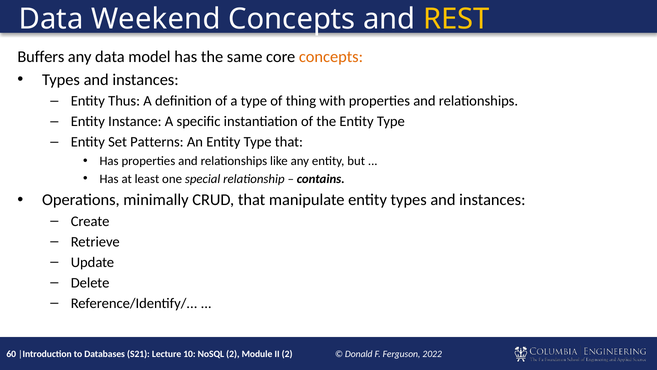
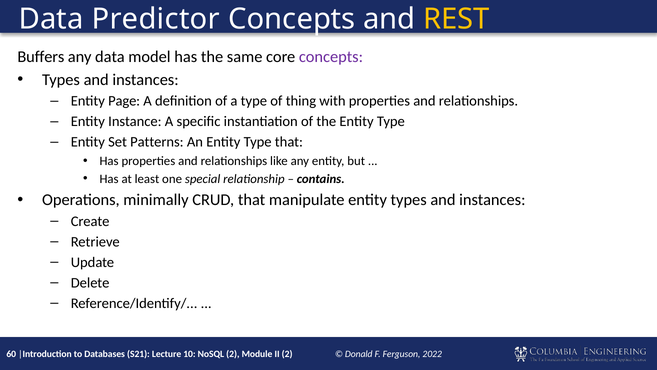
Weekend: Weekend -> Predictor
concepts at (331, 57) colour: orange -> purple
Thus: Thus -> Page
